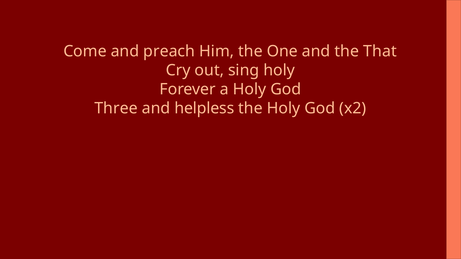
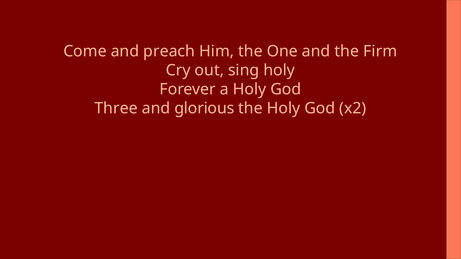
That: That -> Firm
helpless: helpless -> glorious
